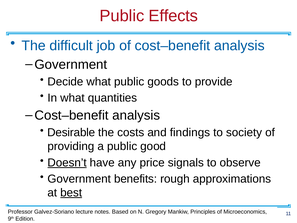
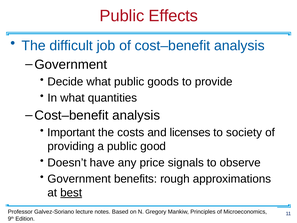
Desirable: Desirable -> Important
findings: findings -> licenses
Doesn’t underline: present -> none
